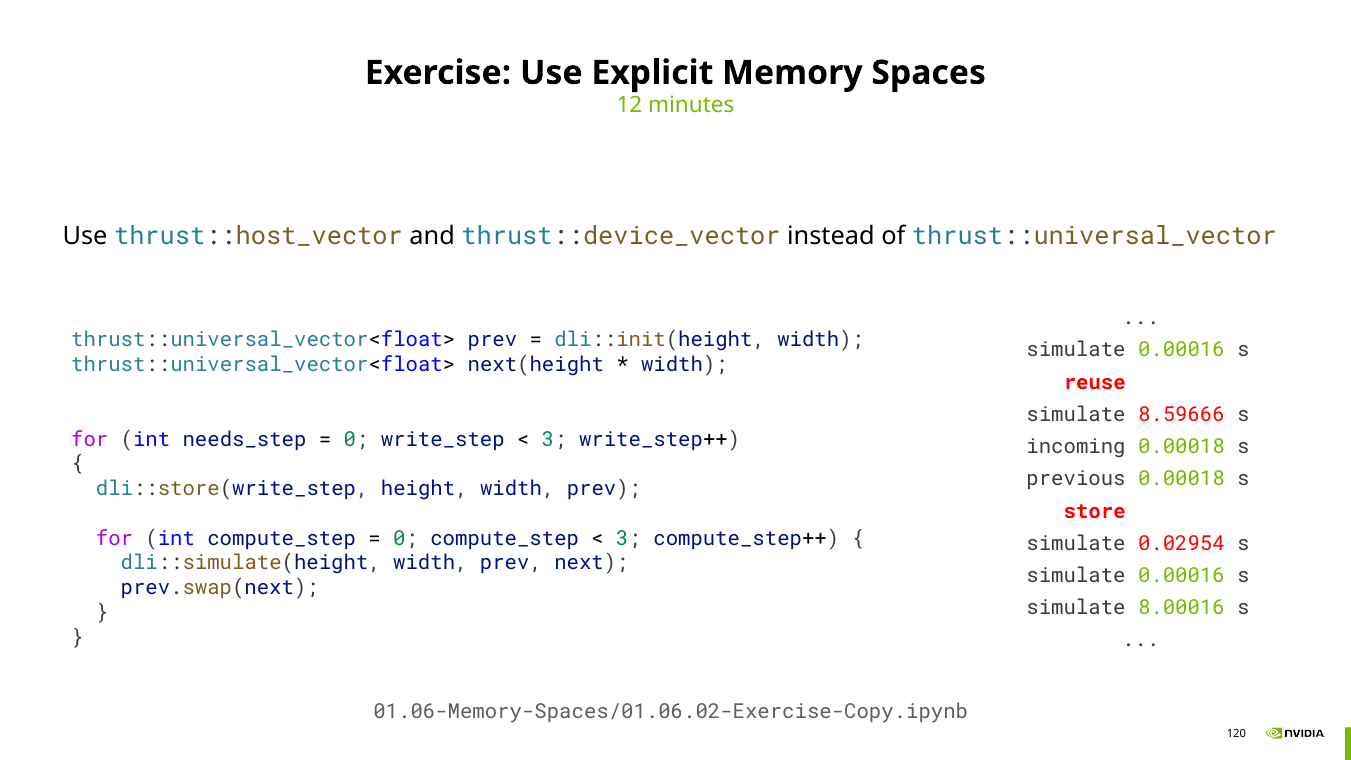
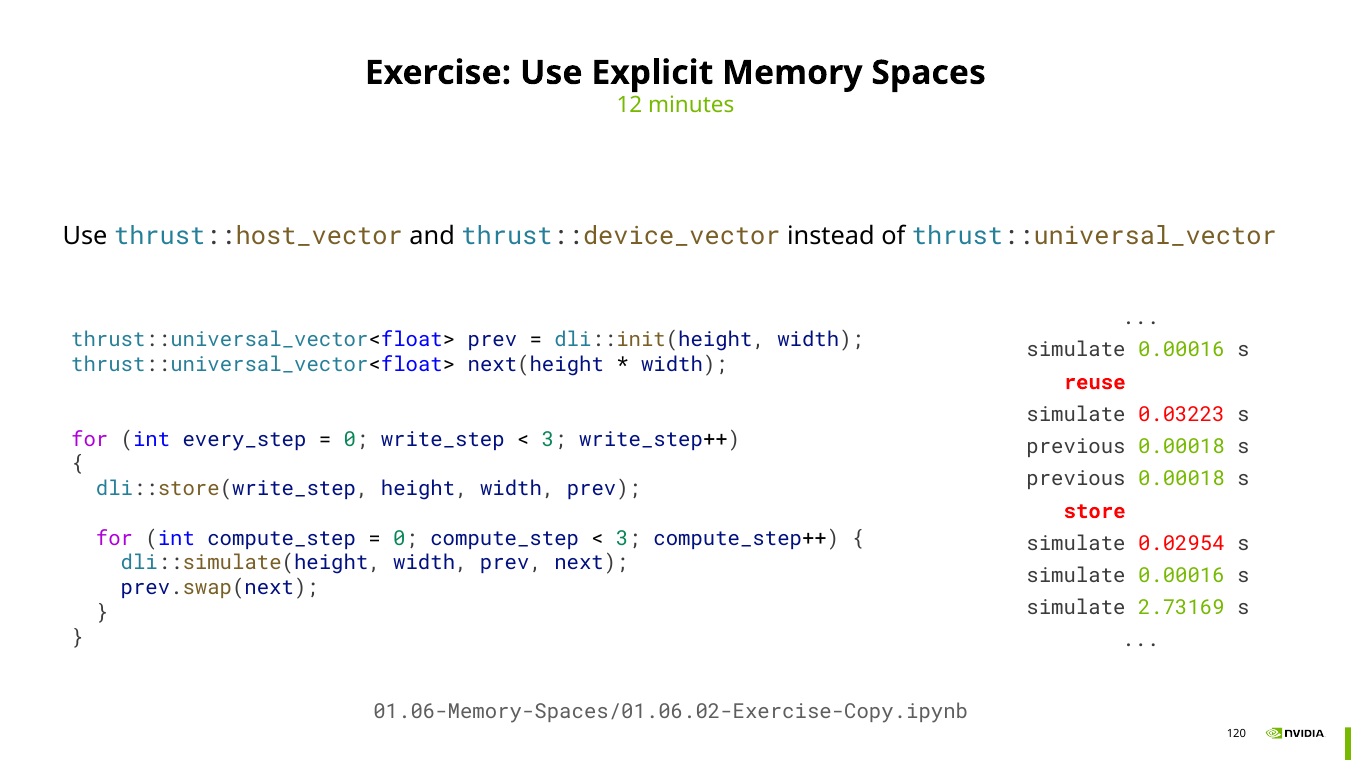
8.59666: 8.59666 -> 0.03223
needs_step: needs_step -> every_step
incoming at (1076, 447): incoming -> previous
8.00016: 8.00016 -> 2.73169
